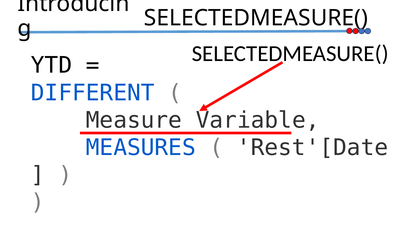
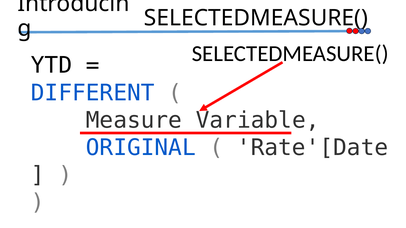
MEASURES: MEASURES -> ORIGINAL
Rest'[Date: Rest'[Date -> Rate'[Date
